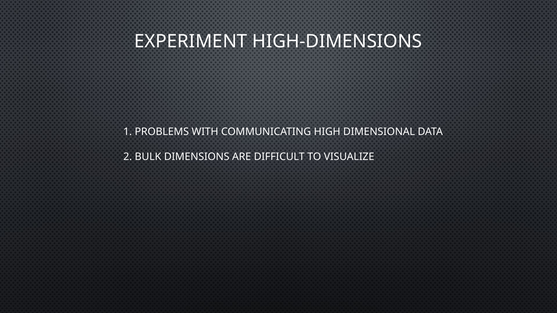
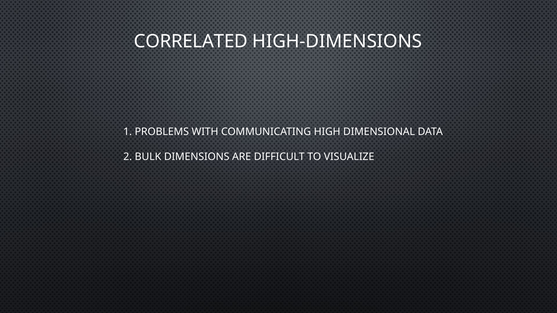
EXPERIMENT: EXPERIMENT -> CORRELATED
